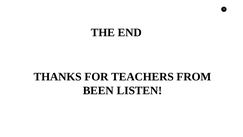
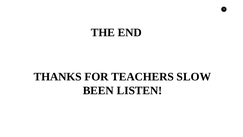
FROM: FROM -> SLOW
